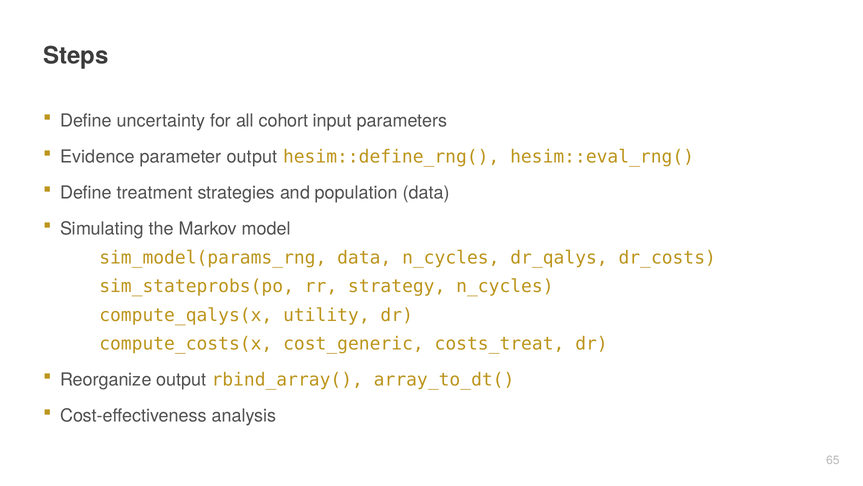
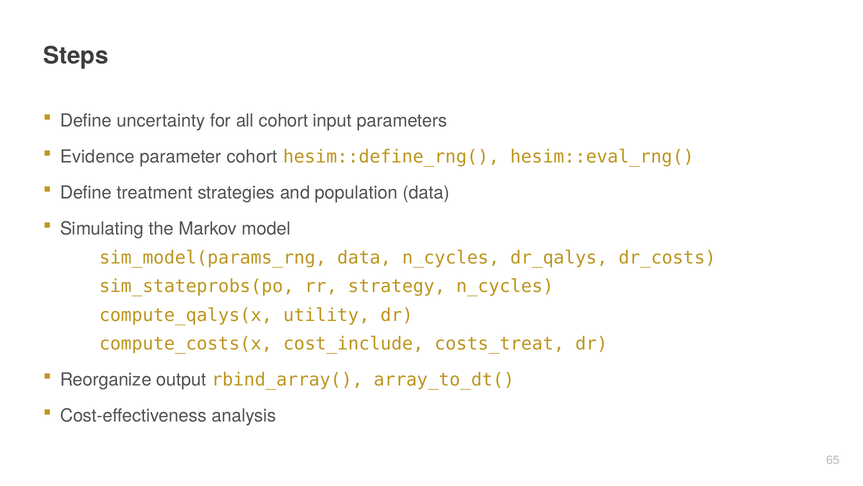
parameter output: output -> cohort
cost_generic: cost_generic -> cost_include
